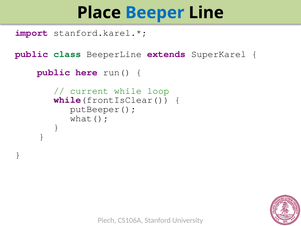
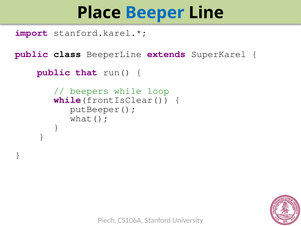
class colour: green -> black
here: here -> that
current: current -> beepers
